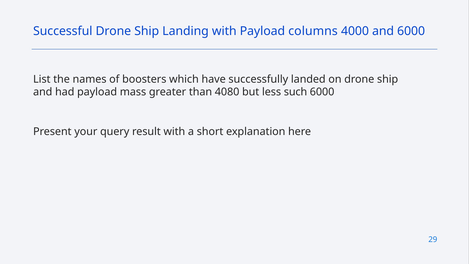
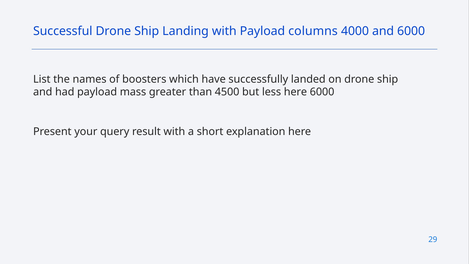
4080: 4080 -> 4500
less such: such -> here
